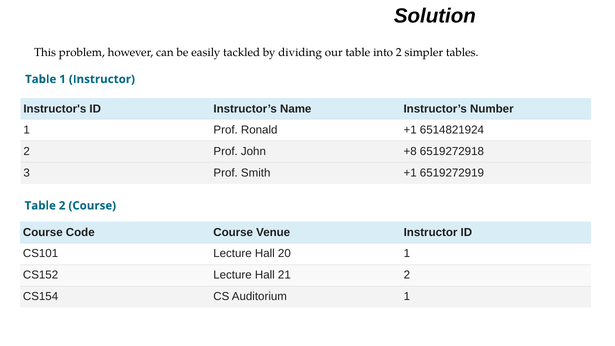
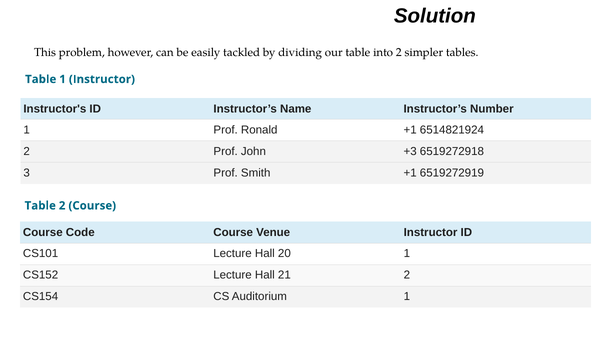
+8: +8 -> +3
